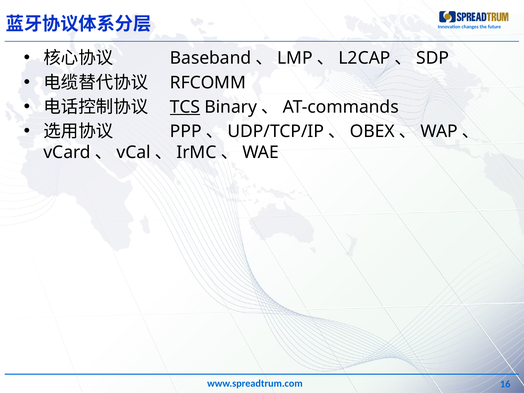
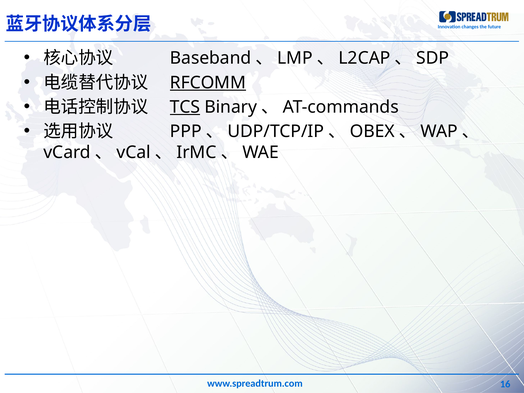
RFCOMM underline: none -> present
